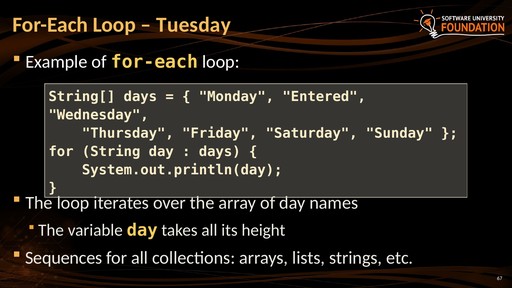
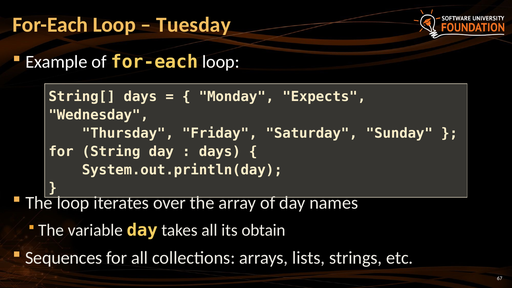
Entered: Entered -> Expects
height: height -> obtain
